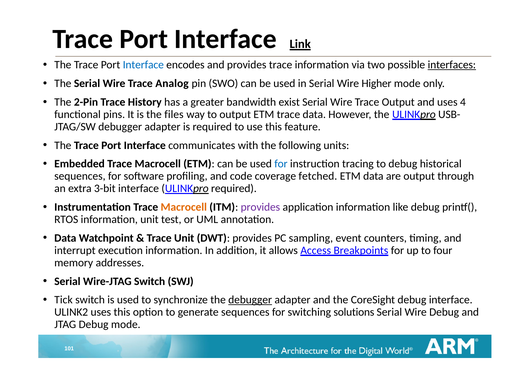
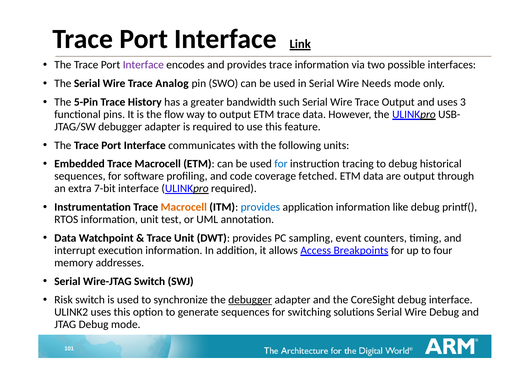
Interface at (143, 65) colour: blue -> purple
interfaces underline: present -> none
Higher: Higher -> Needs
2-Pin: 2-Pin -> 5-Pin
exist: exist -> such
4: 4 -> 3
files: files -> flow
3-bit: 3-bit -> 7-bit
provides at (260, 207) colour: purple -> blue
Tick: Tick -> Risk
